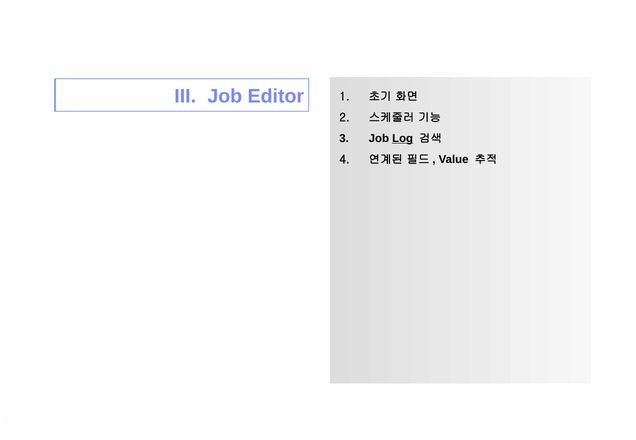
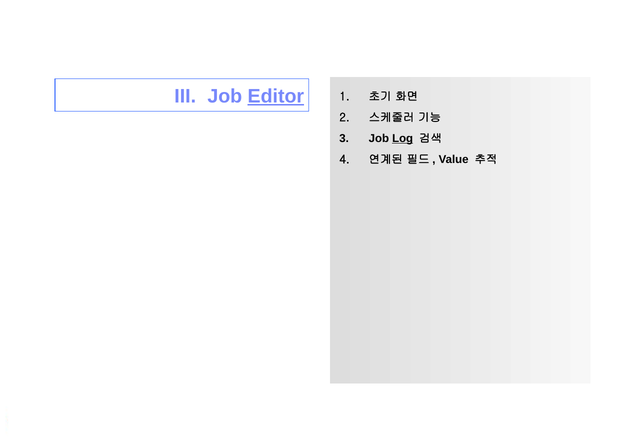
Editor underline: none -> present
